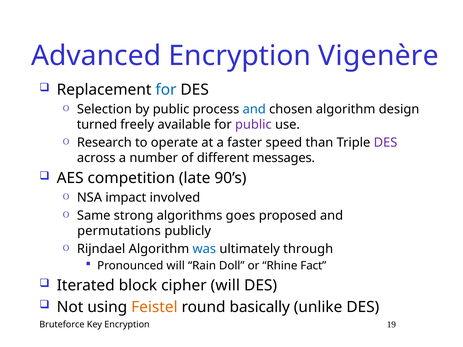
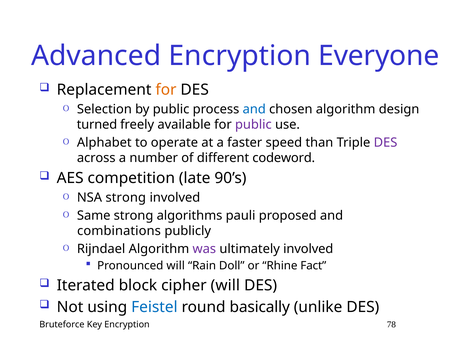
Vigenère: Vigenère -> Everyone
for at (166, 90) colour: blue -> orange
Research: Research -> Alphabet
messages: messages -> codeword
NSA impact: impact -> strong
goes: goes -> pauli
permutations: permutations -> combinations
was colour: blue -> purple
ultimately through: through -> involved
Feistel colour: orange -> blue
19: 19 -> 78
